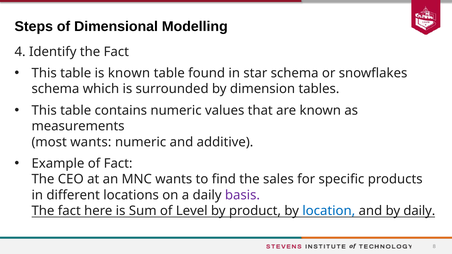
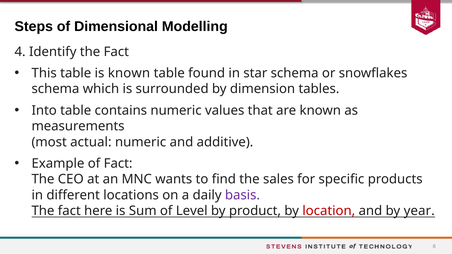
This at (44, 111): This -> Into
most wants: wants -> actual
location colour: blue -> red
by daily: daily -> year
